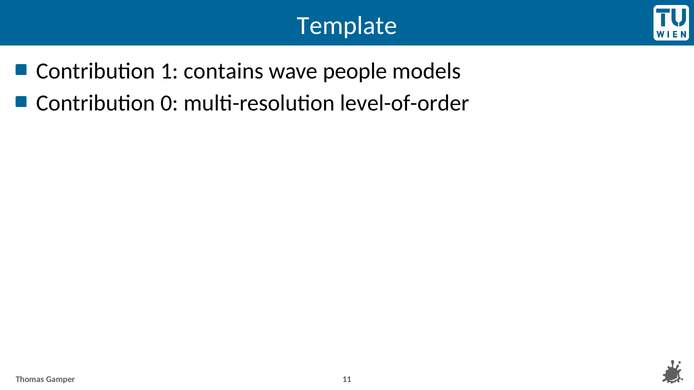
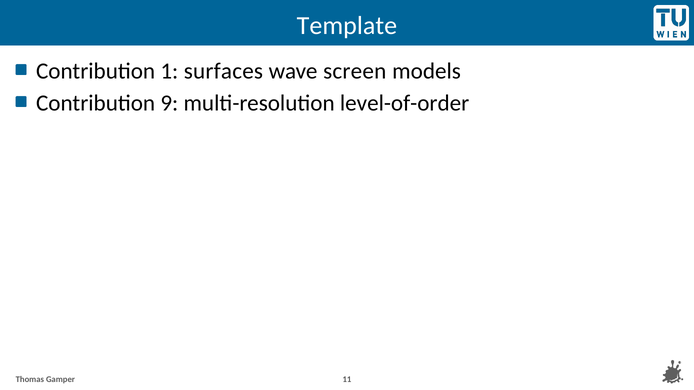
contains: contains -> surfaces
people: people -> screen
0: 0 -> 9
